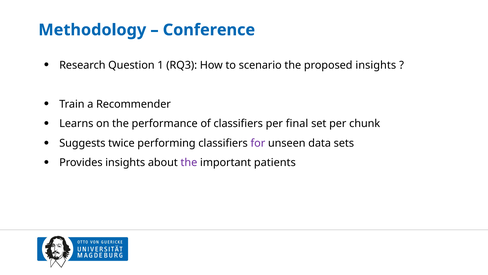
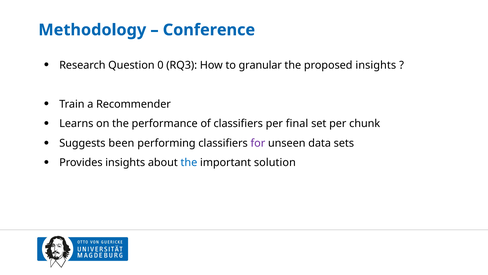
1: 1 -> 0
scenario: scenario -> granular
twice: twice -> been
the at (189, 162) colour: purple -> blue
patients: patients -> solution
